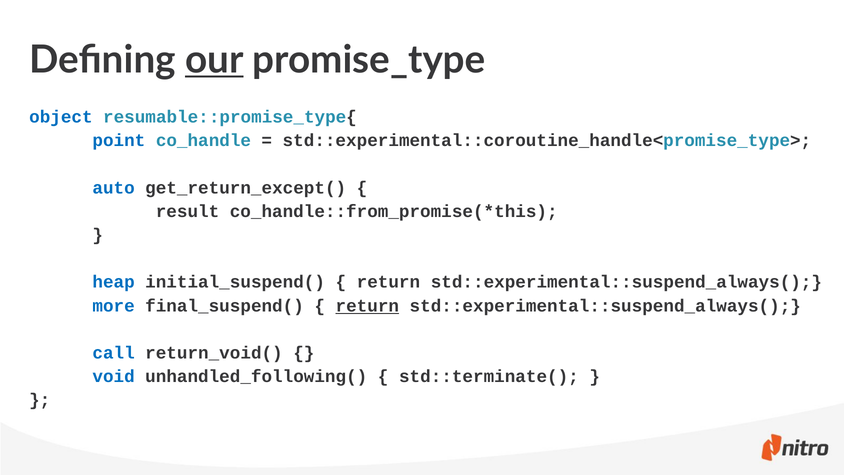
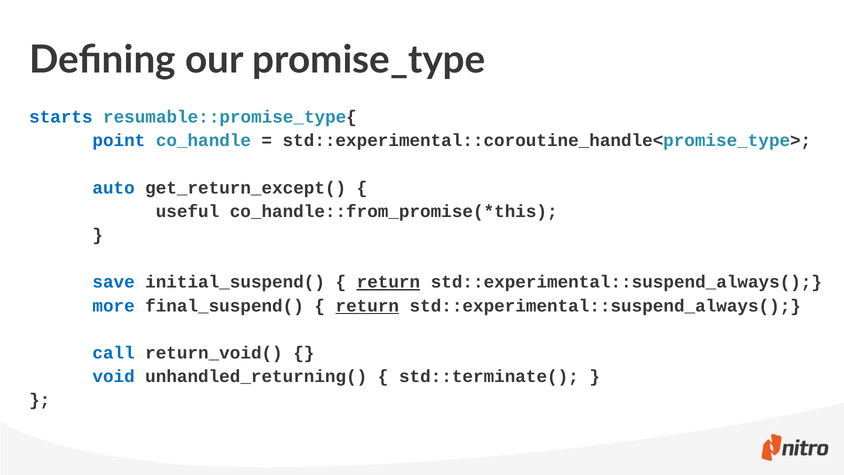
our underline: present -> none
object: object -> starts
result: result -> useful
heap: heap -> save
return at (388, 282) underline: none -> present
unhandled_following(: unhandled_following( -> unhandled_returning(
